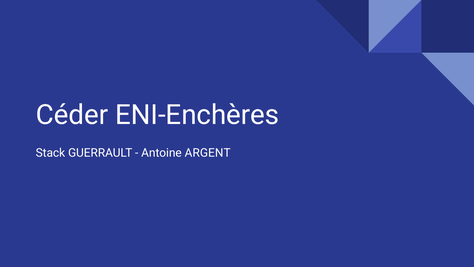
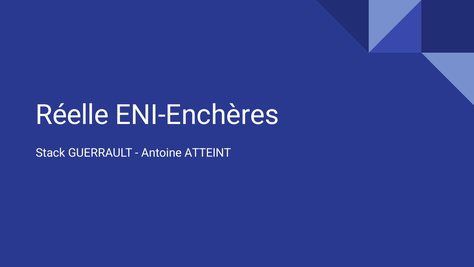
Céder: Céder -> Réelle
ARGENT: ARGENT -> ATTEINT
